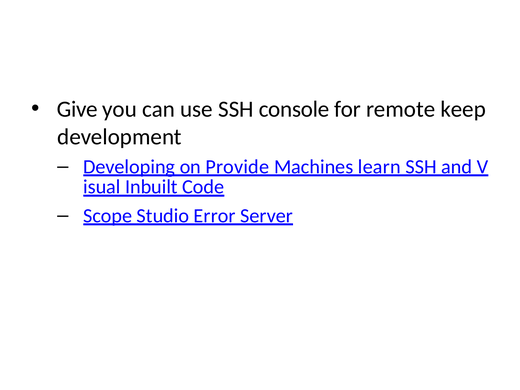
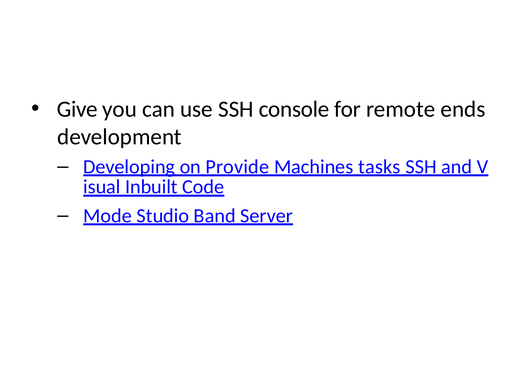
keep: keep -> ends
learn: learn -> tasks
Scope: Scope -> Mode
Error: Error -> Band
